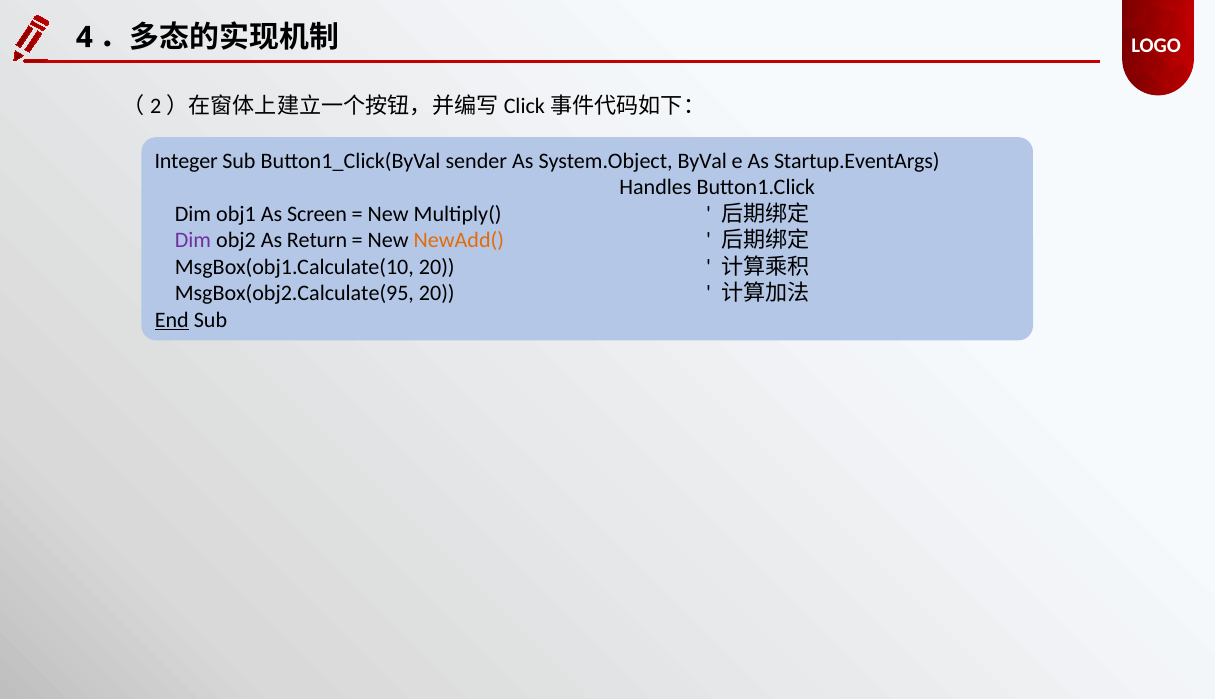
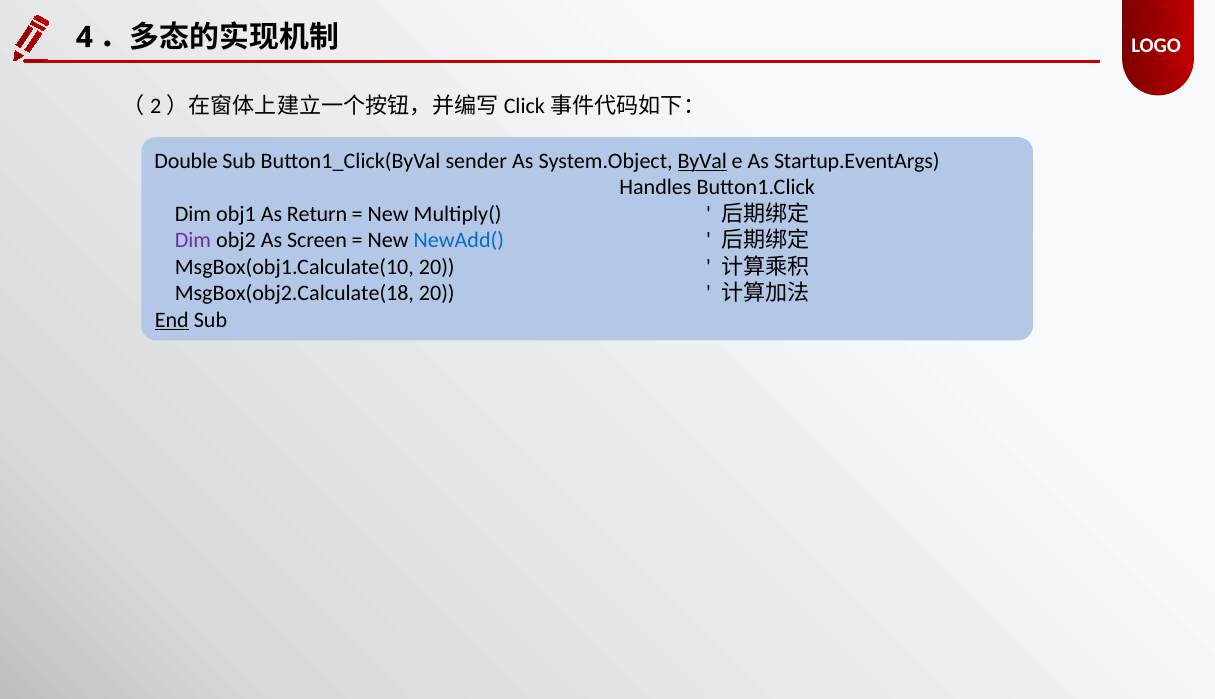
Integer: Integer -> Double
ByVal underline: none -> present
Screen: Screen -> Return
Return: Return -> Screen
NewAdd( colour: orange -> blue
MsgBox(obj2.Calculate(95: MsgBox(obj2.Calculate(95 -> MsgBox(obj2.Calculate(18
